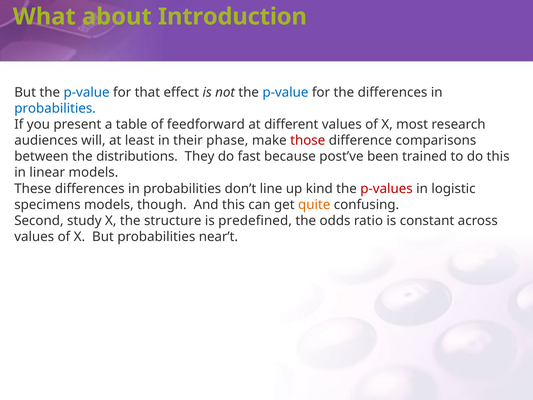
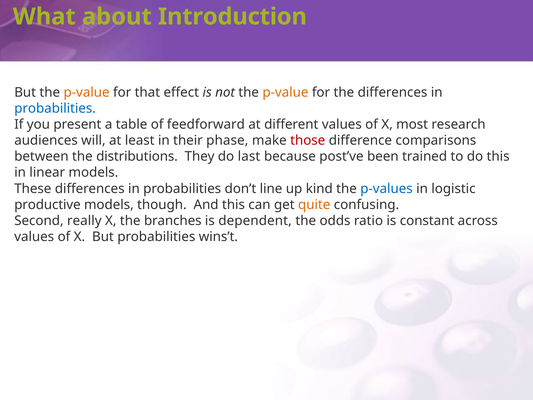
p-value at (87, 92) colour: blue -> orange
p-value at (285, 92) colour: blue -> orange
fast: fast -> last
p-values colour: red -> blue
specimens: specimens -> productive
study: study -> really
structure: structure -> branches
predefined: predefined -> dependent
near’t: near’t -> wins’t
